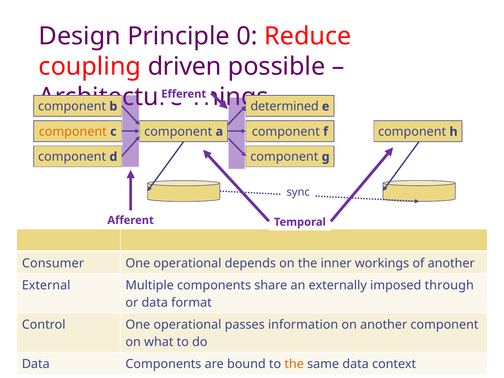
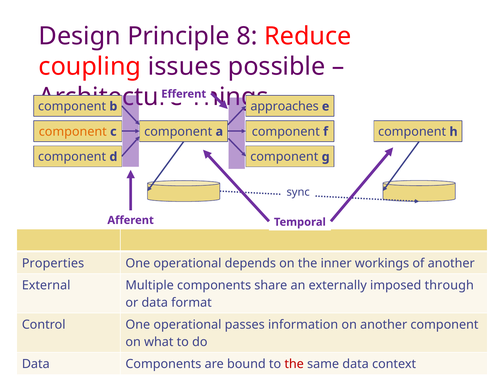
0: 0 -> 8
driven: driven -> issues
determined: determined -> approaches
Consumer: Consumer -> Properties
the at (294, 364) colour: orange -> red
